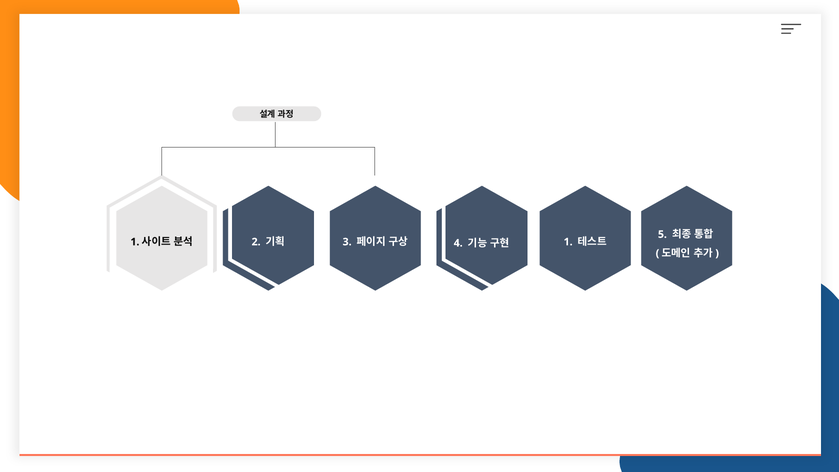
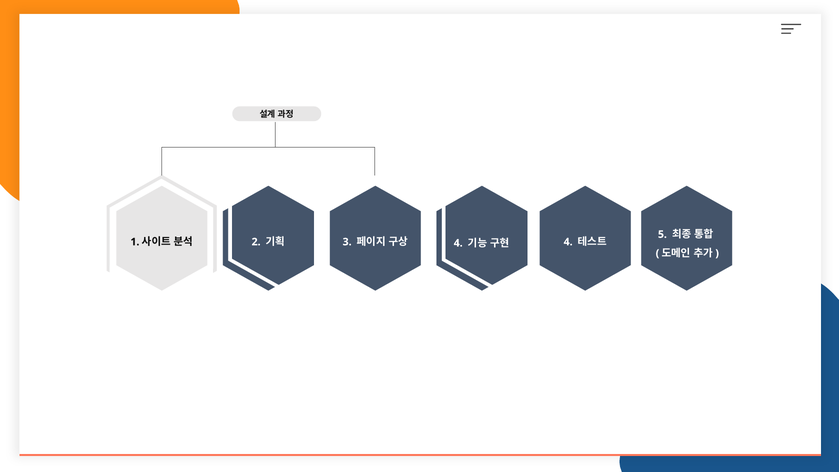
1 at (568, 242): 1 -> 4
